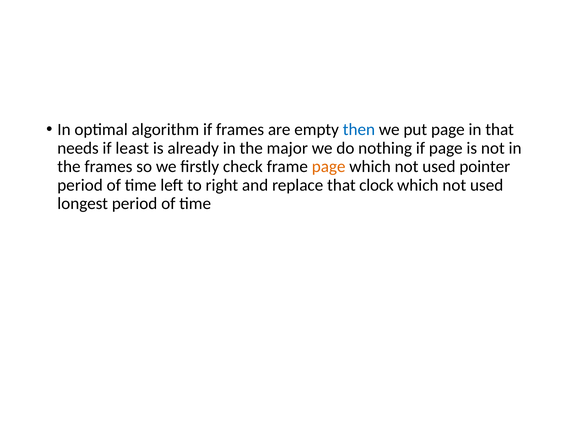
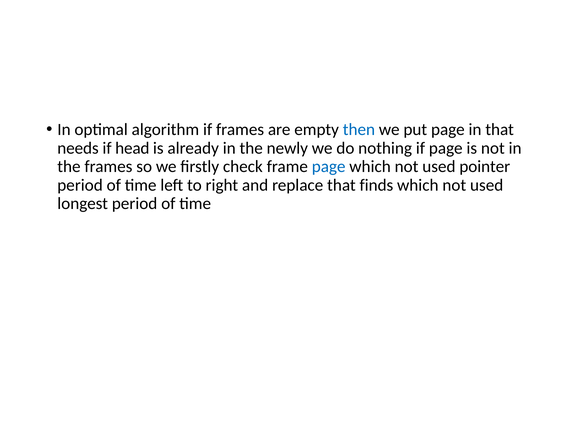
least: least -> head
major: major -> newly
page at (329, 167) colour: orange -> blue
clock: clock -> finds
